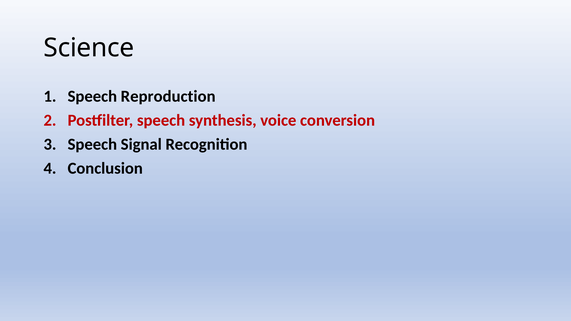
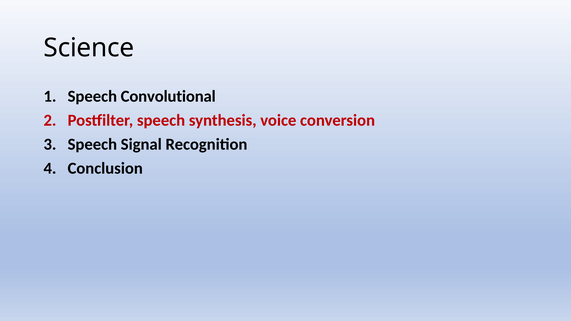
Reproduction: Reproduction -> Convolutional
